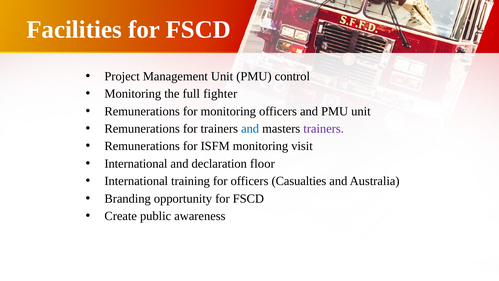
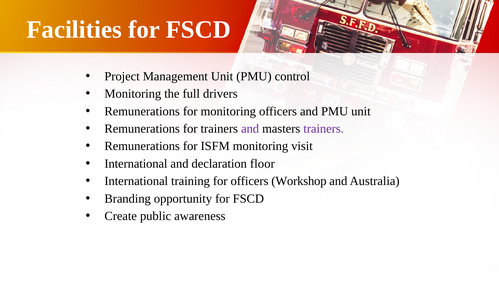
fighter: fighter -> drivers
and at (250, 129) colour: blue -> purple
Casualties: Casualties -> Workshop
